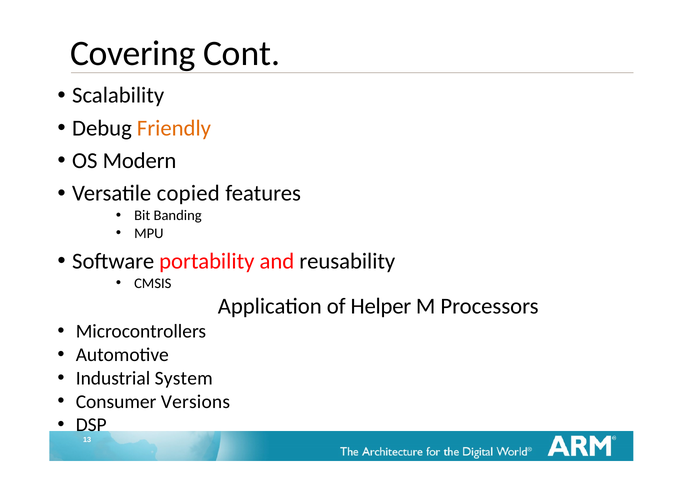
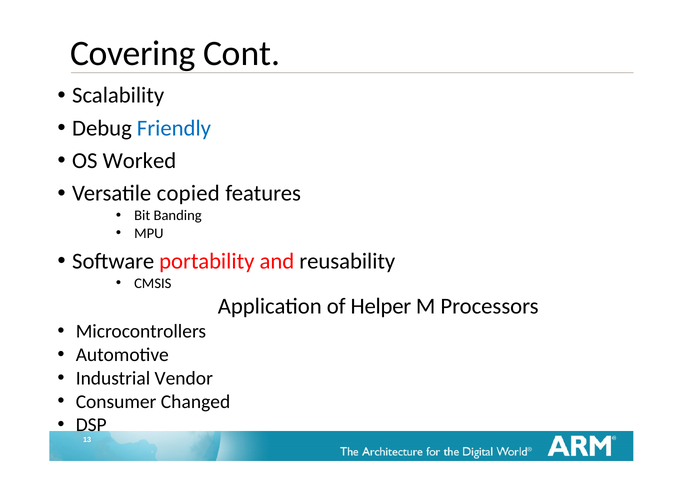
Friendly colour: orange -> blue
Modern: Modern -> Worked
System: System -> Vendor
Versions: Versions -> Changed
